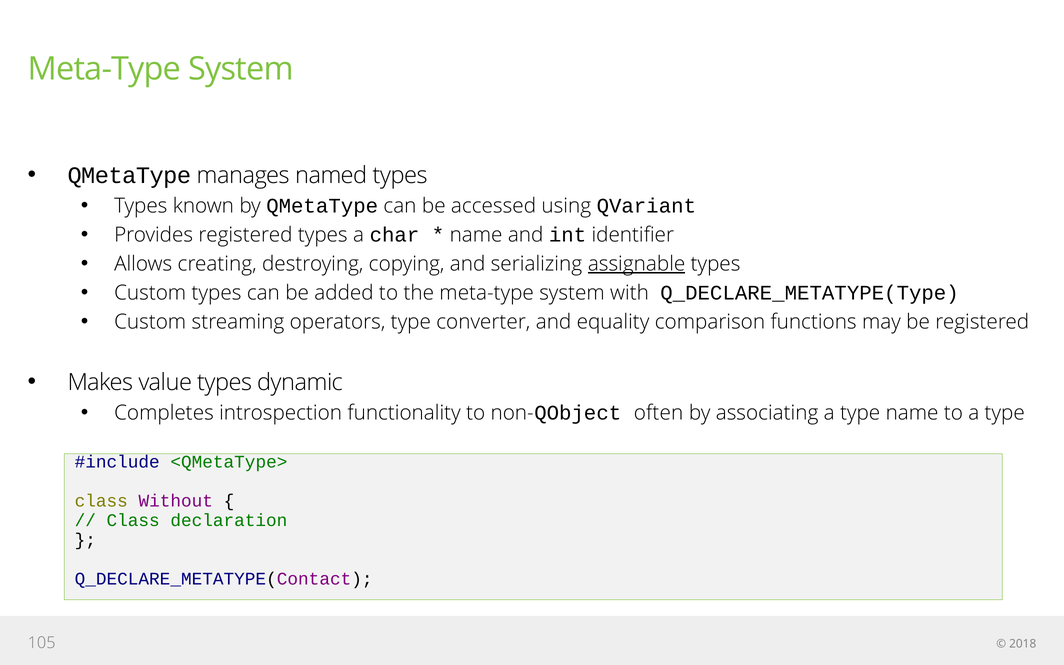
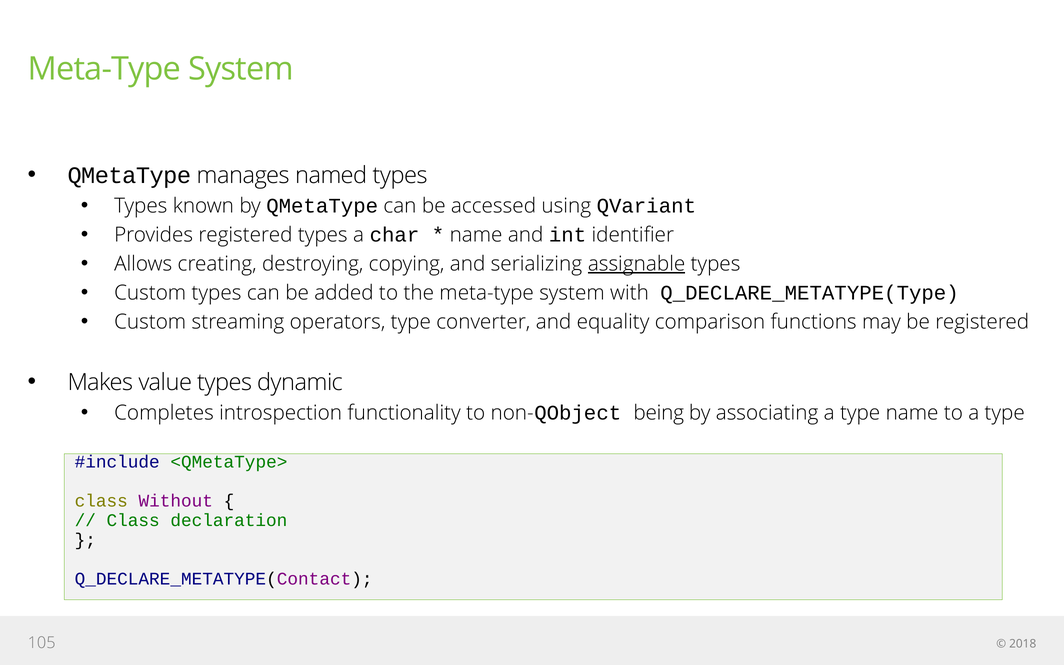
often: often -> being
